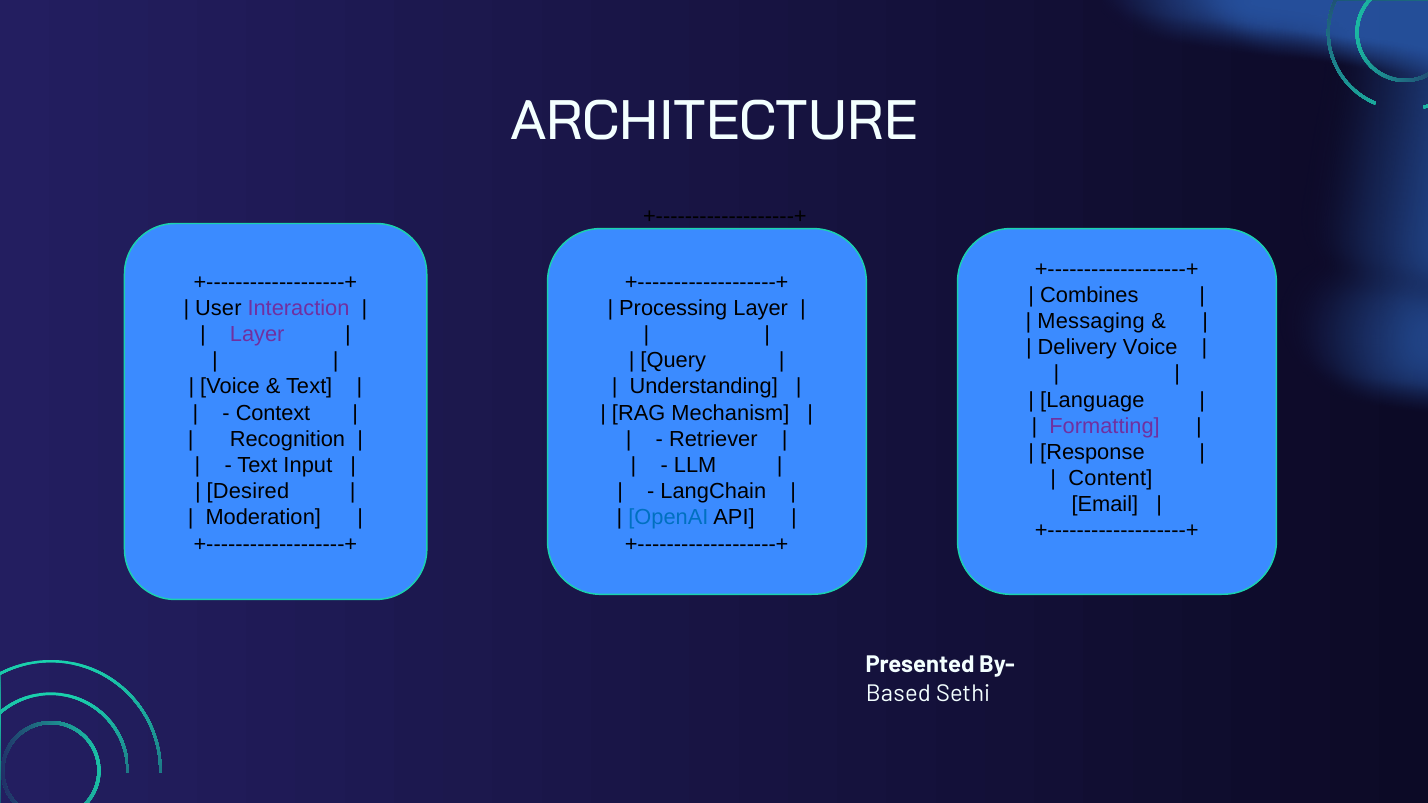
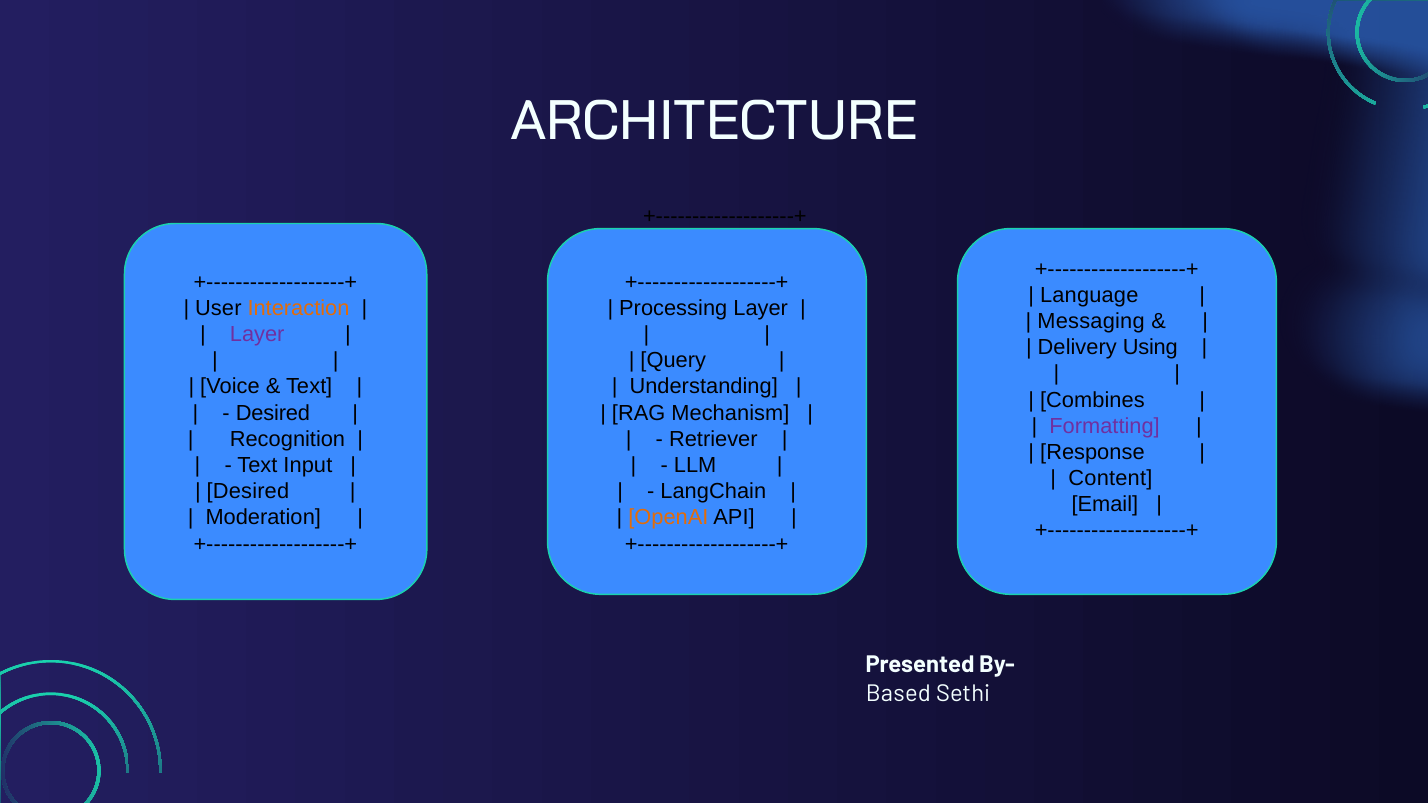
Combines: Combines -> Language
Interaction colour: purple -> orange
Delivery Voice: Voice -> Using
Language: Language -> Combines
Context at (273, 413): Context -> Desired
OpenAI at (668, 518) colour: blue -> orange
